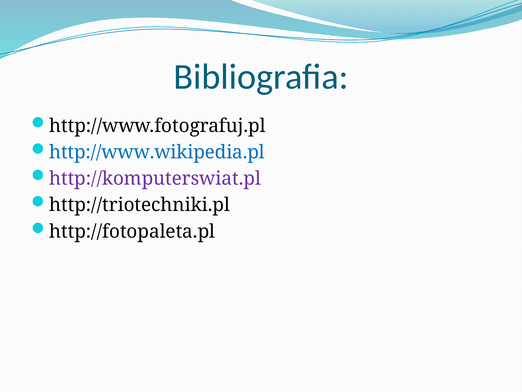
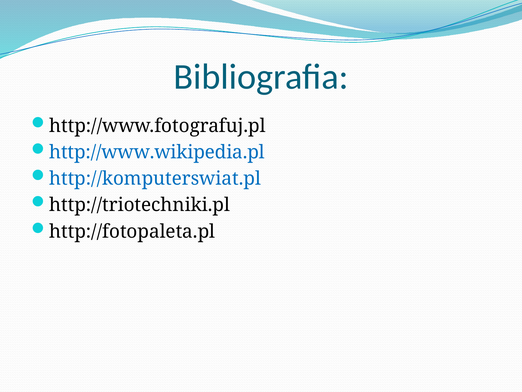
http://komputerswiat.pl colour: purple -> blue
